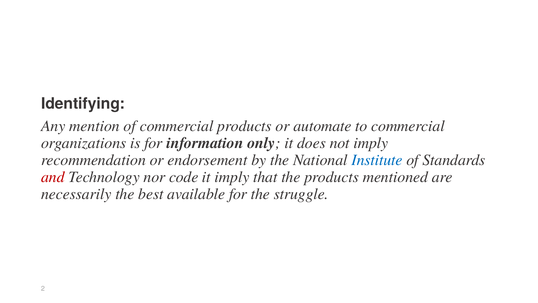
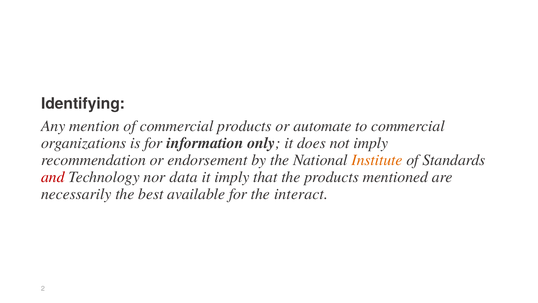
Institute colour: blue -> orange
code: code -> data
struggle: struggle -> interact
